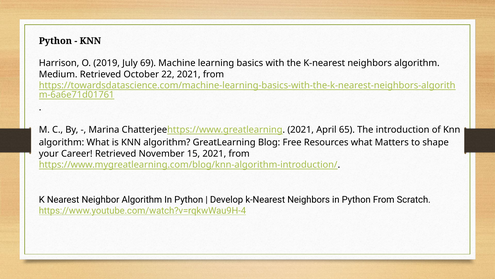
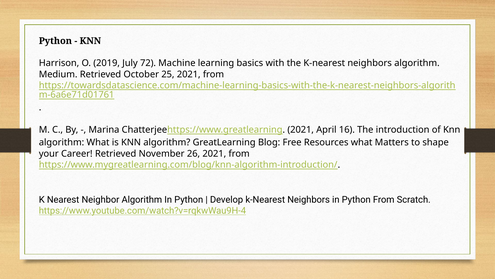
69: 69 -> 72
22: 22 -> 25
65: 65 -> 16
15: 15 -> 26
